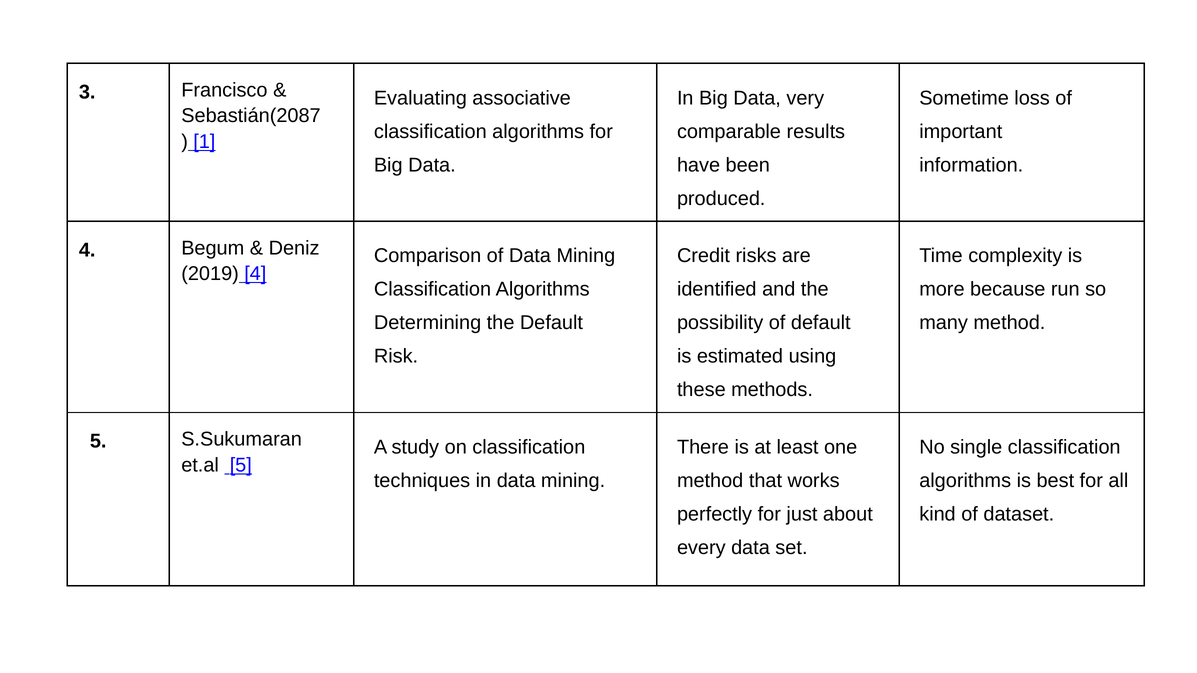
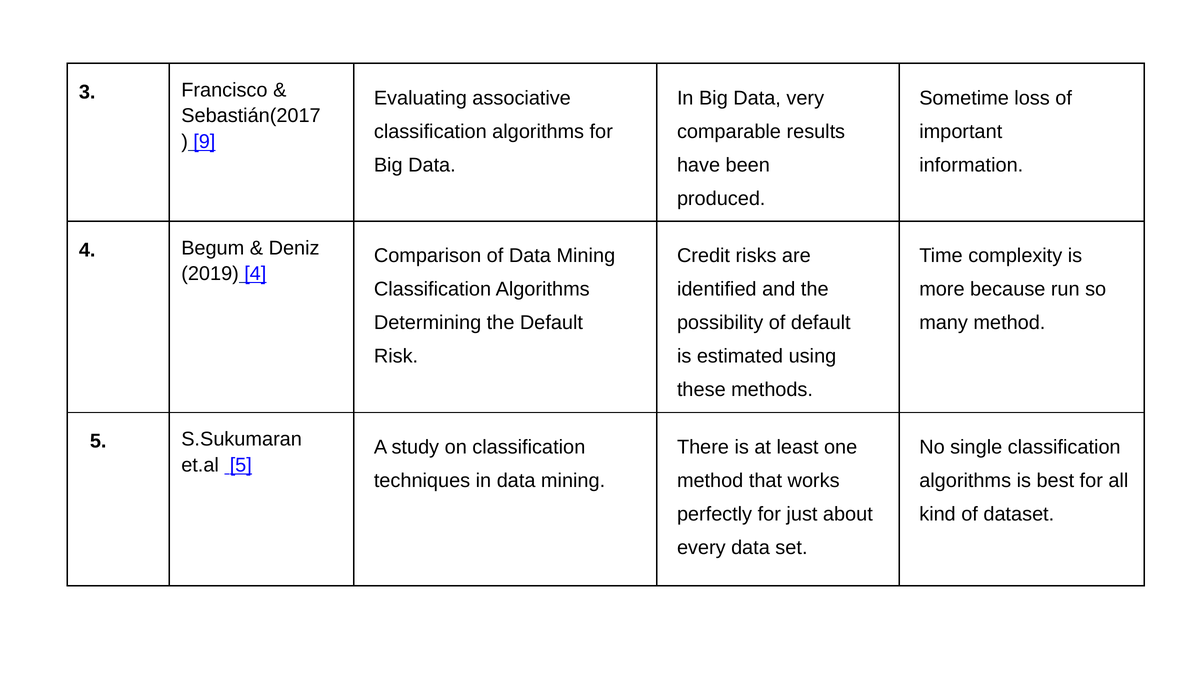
Sebastián(2087: Sebastián(2087 -> Sebastián(2017
1: 1 -> 9
